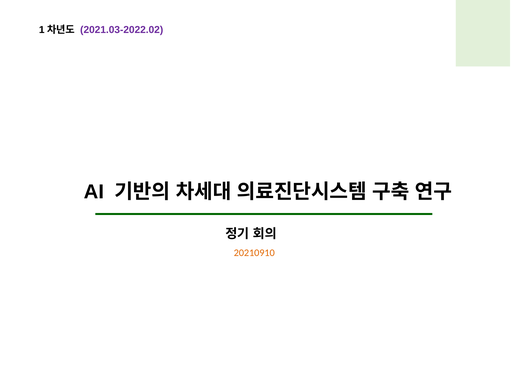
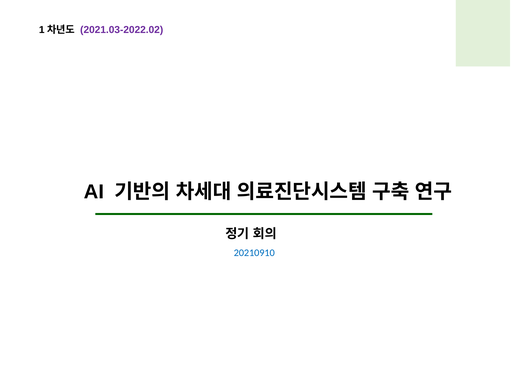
20210910 colour: orange -> blue
